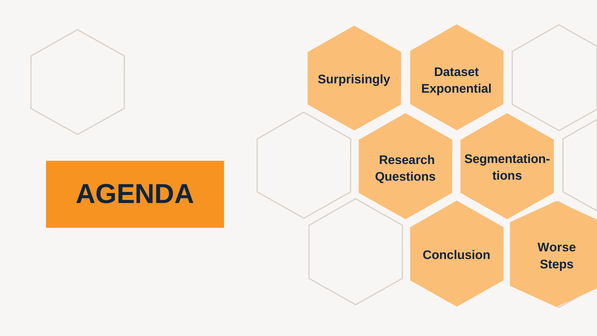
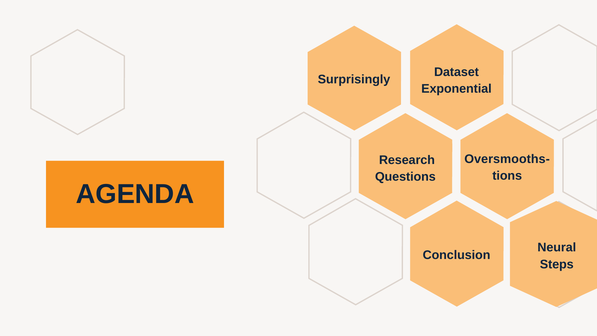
Segmentation-: Segmentation- -> Oversmooths-
Worse: Worse -> Neural
